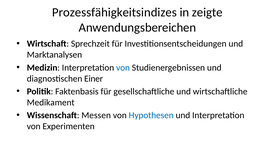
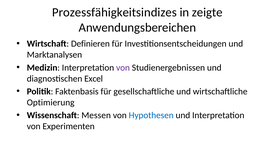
Sprechzeit: Sprechzeit -> Definieren
von at (123, 67) colour: blue -> purple
Einer: Einer -> Excel
Medikament: Medikament -> Optimierung
